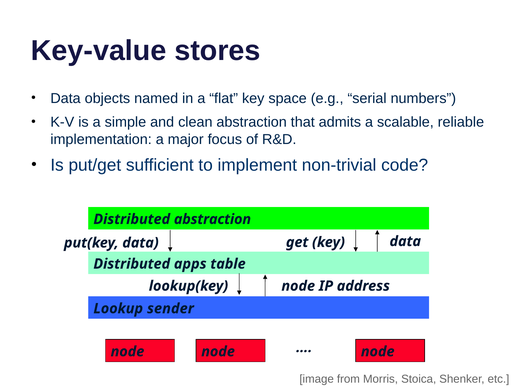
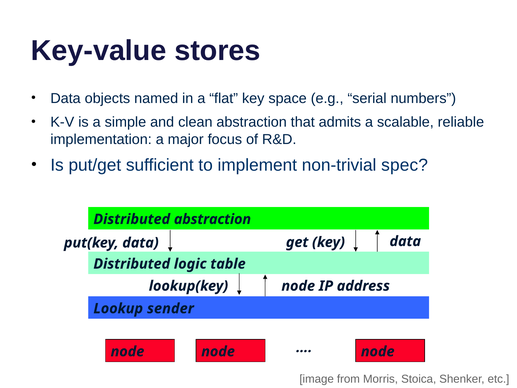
code: code -> spec
apps: apps -> logic
